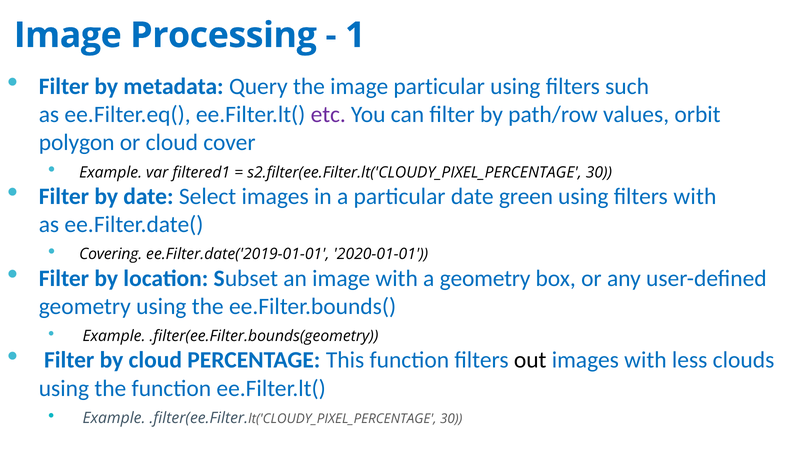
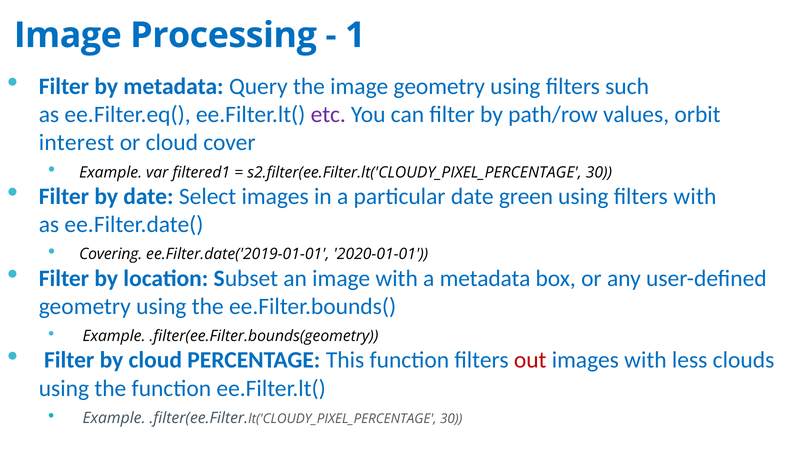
image particular: particular -> geometry
polygon: polygon -> interest
a geometry: geometry -> metadata
out colour: black -> red
